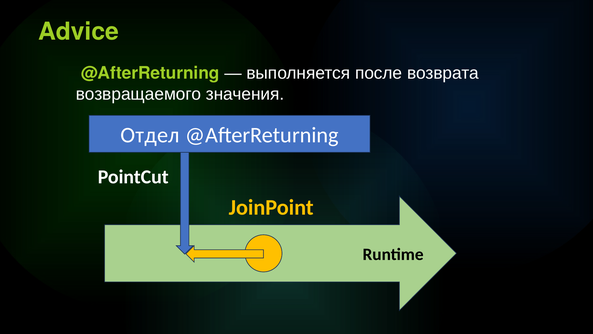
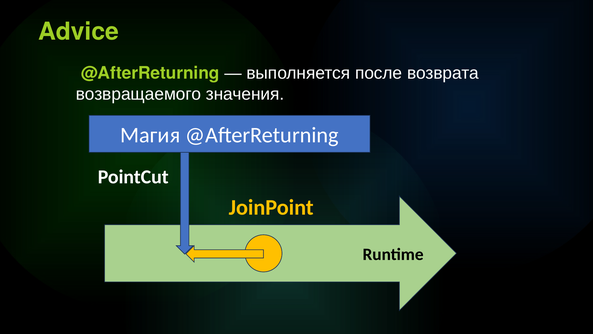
Отдел: Отдел -> Магия
